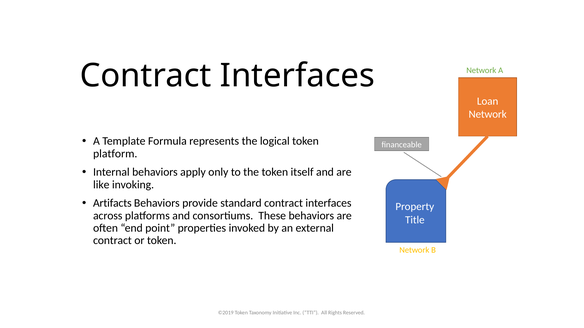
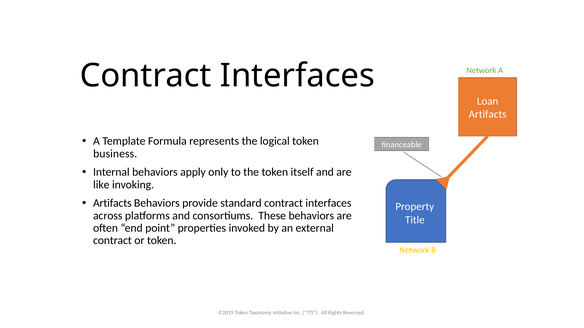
Network at (488, 114): Network -> Artifacts
platform: platform -> business
